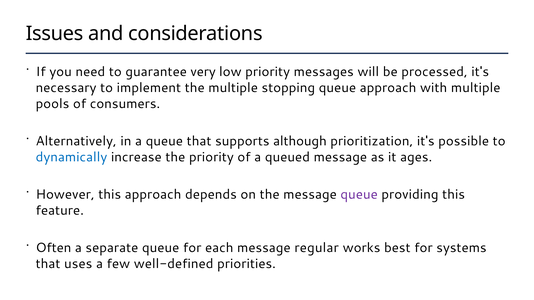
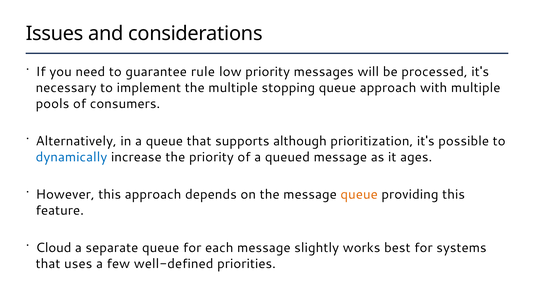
very: very -> rule
queue at (359, 195) colour: purple -> orange
Often: Often -> Cloud
regular: regular -> slightly
